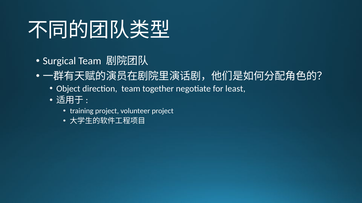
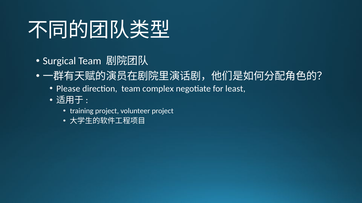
Object: Object -> Please
together: together -> complex
